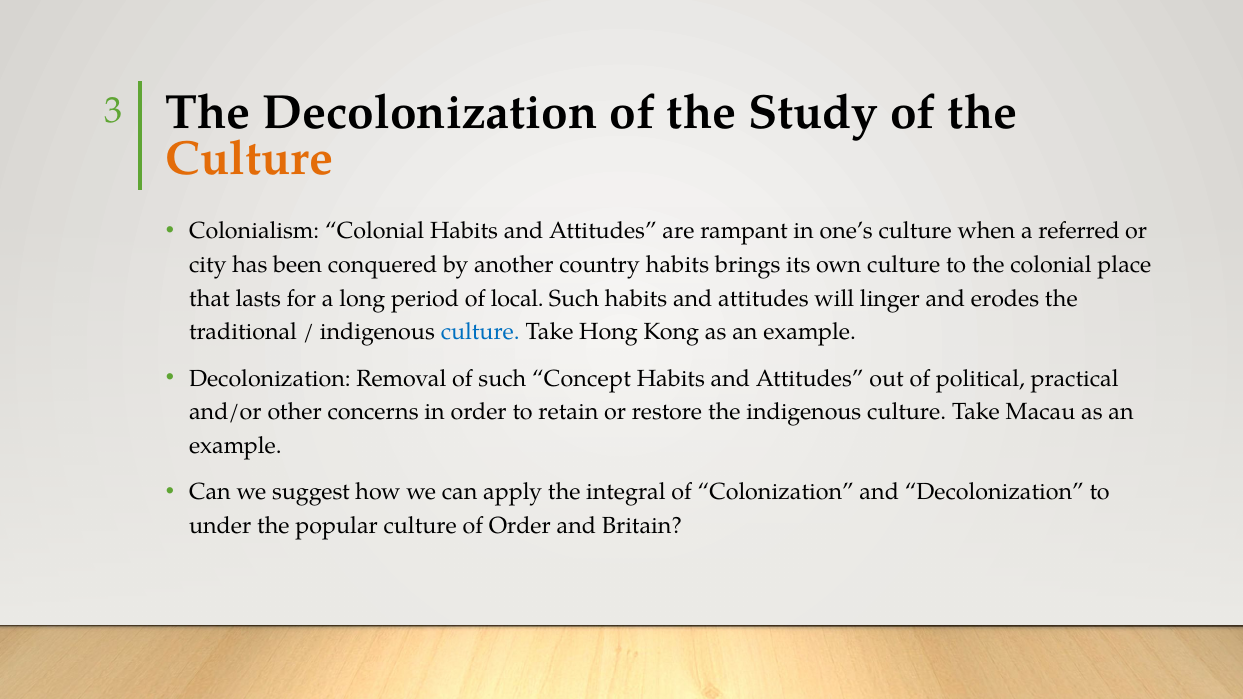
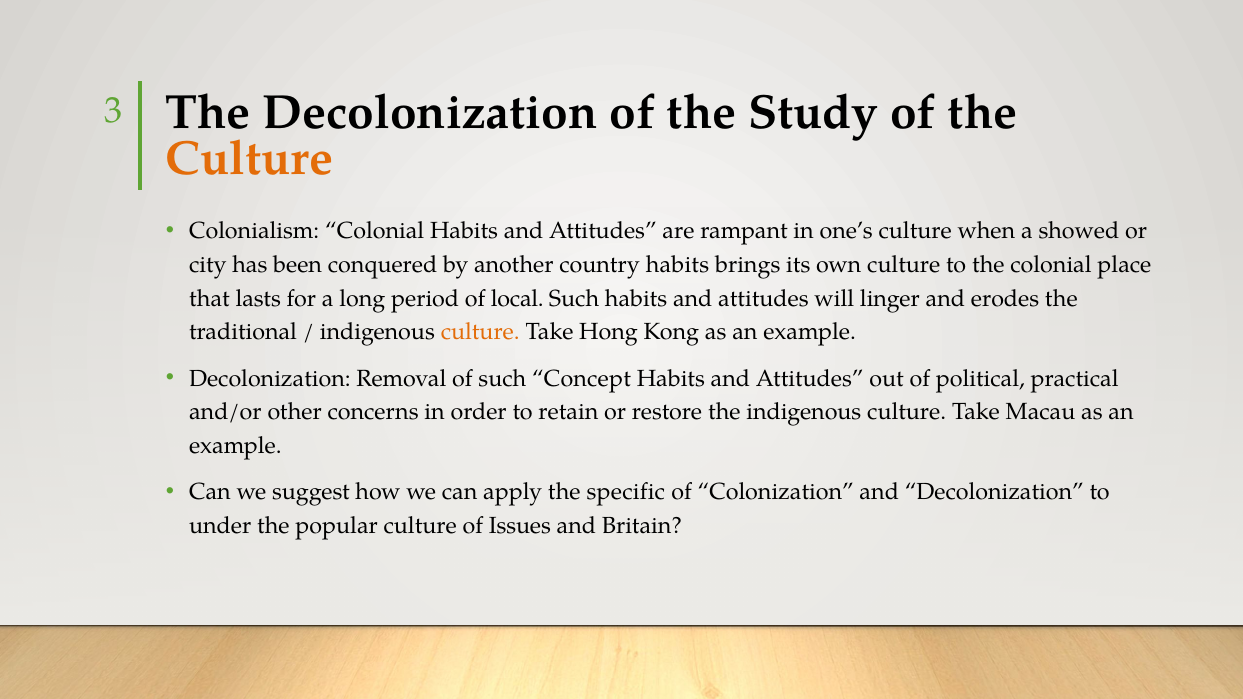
referred: referred -> showed
culture at (480, 332) colour: blue -> orange
integral: integral -> specific
of Order: Order -> Issues
